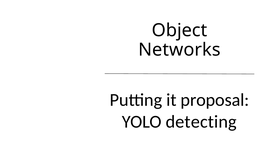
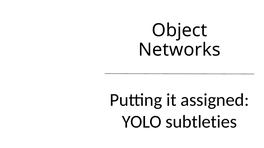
proposal: proposal -> assigned
detecting: detecting -> subtleties
